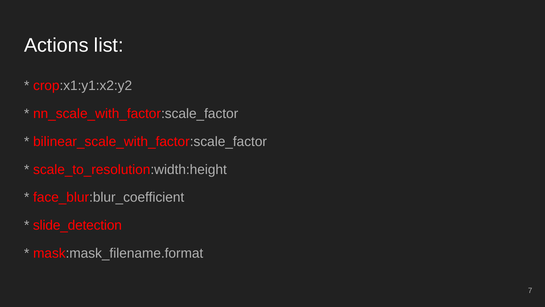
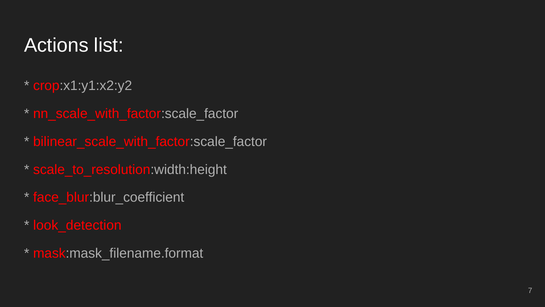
slide_detection: slide_detection -> look_detection
